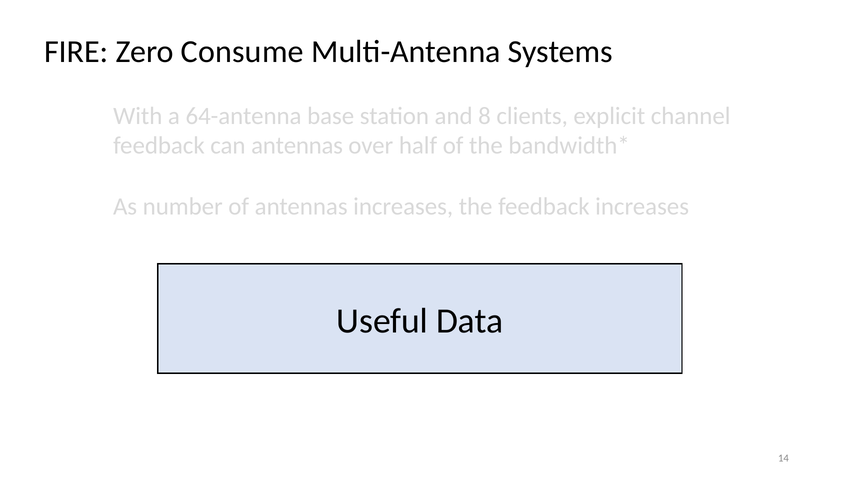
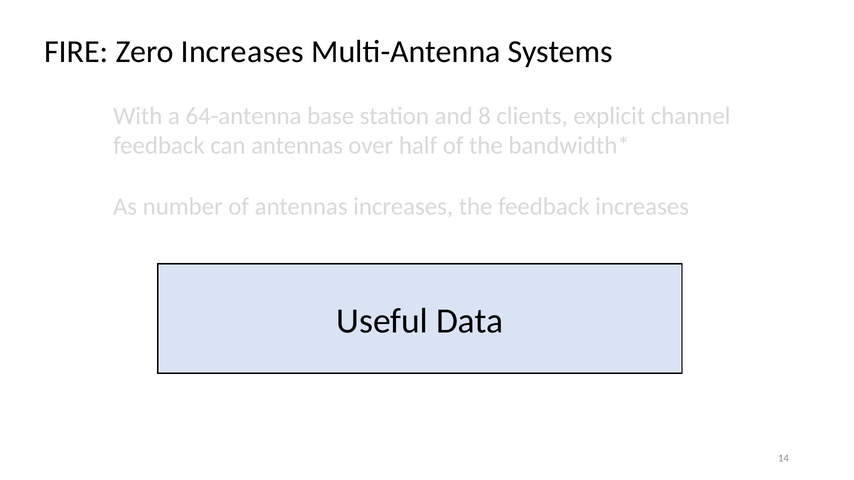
Zero Consume: Consume -> Increases
